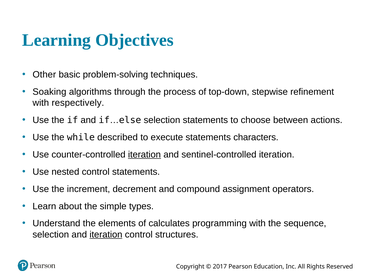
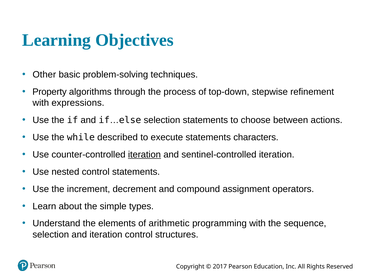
Soaking: Soaking -> Property
respectively: respectively -> expressions
calculates: calculates -> arithmetic
iteration at (106, 235) underline: present -> none
